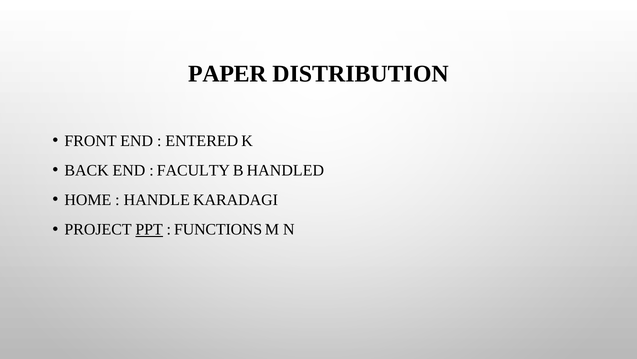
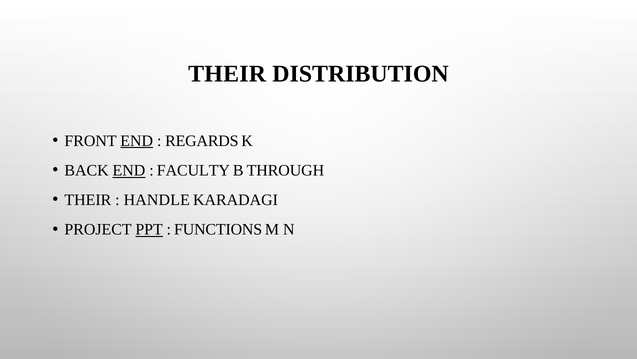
PAPER at (227, 74): PAPER -> THEIR
END at (137, 141) underline: none -> present
ENTERED: ENTERED -> REGARDS
END at (129, 170) underline: none -> present
HANDLED: HANDLED -> THROUGH
HOME at (88, 200): HOME -> THEIR
